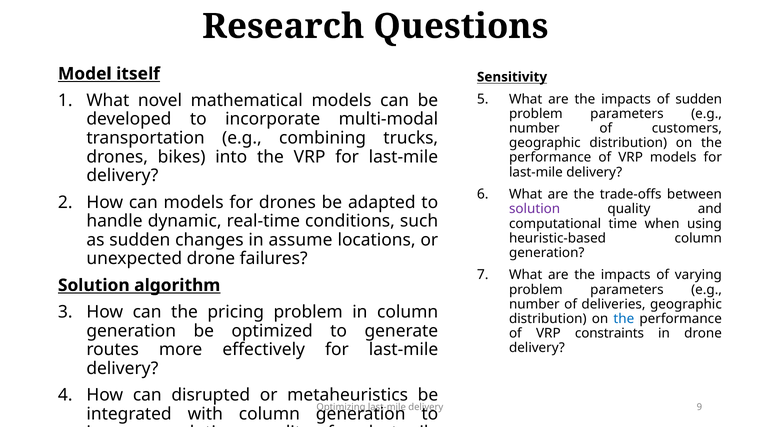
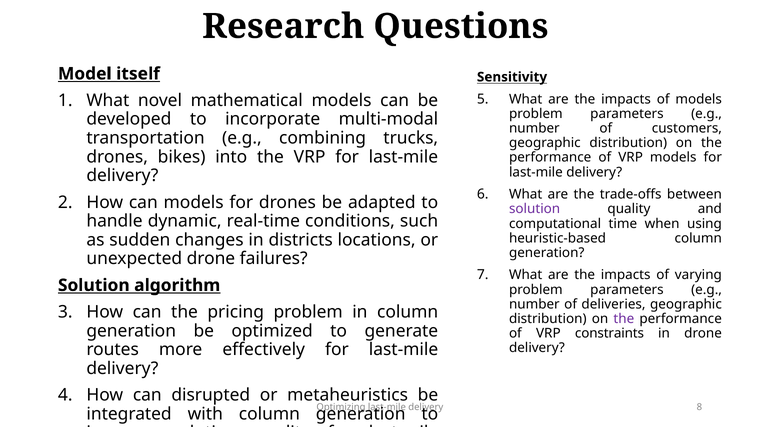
of sudden: sudden -> models
assume: assume -> districts
the at (624, 319) colour: blue -> purple
9: 9 -> 8
